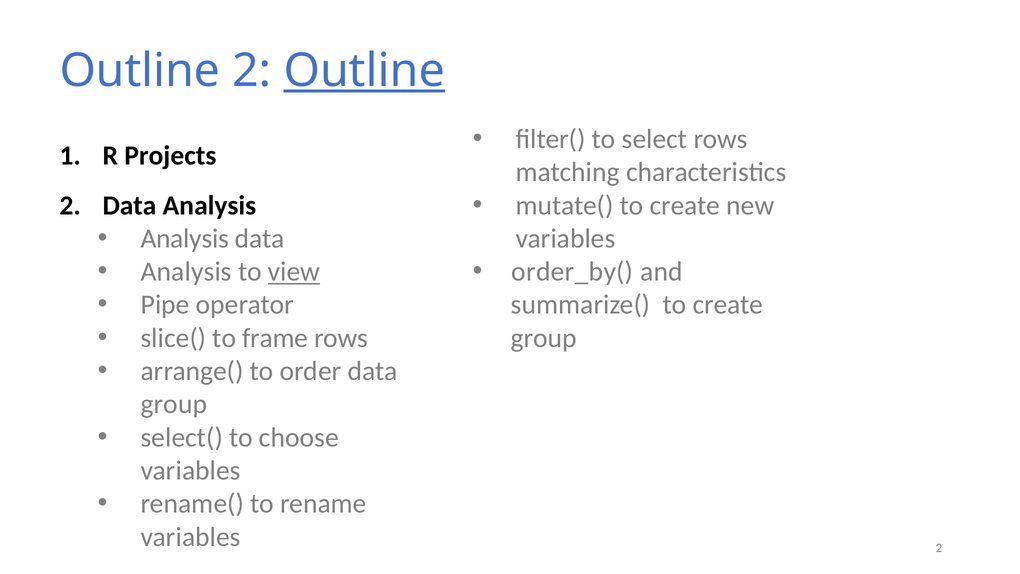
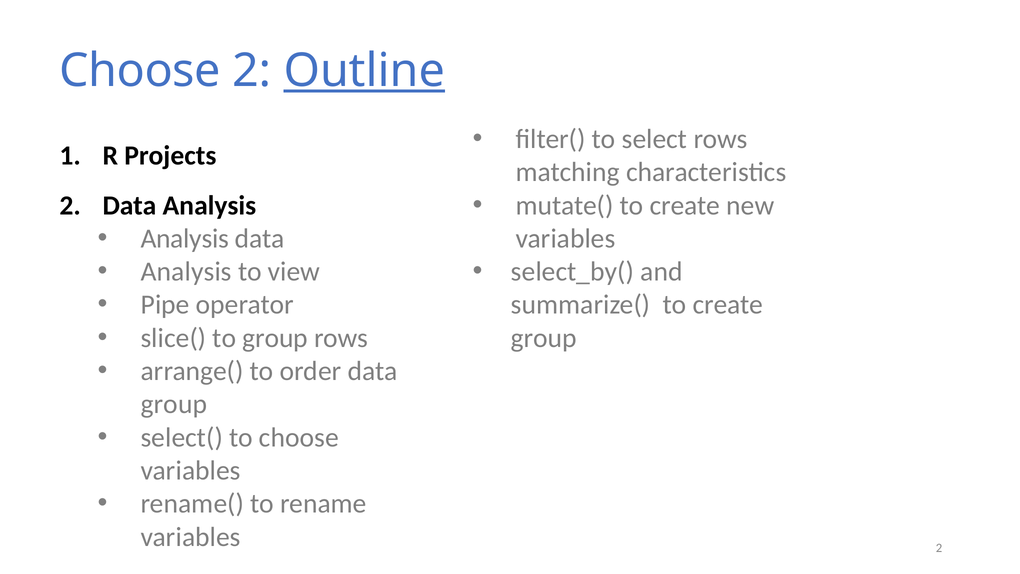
Outline at (140, 71): Outline -> Choose
view underline: present -> none
order_by(: order_by( -> select_by(
to frame: frame -> group
